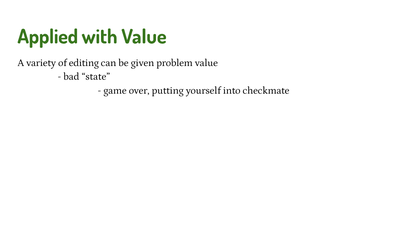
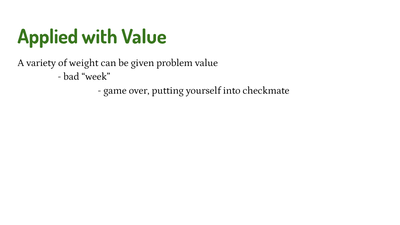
editing: editing -> weight
state: state -> week
